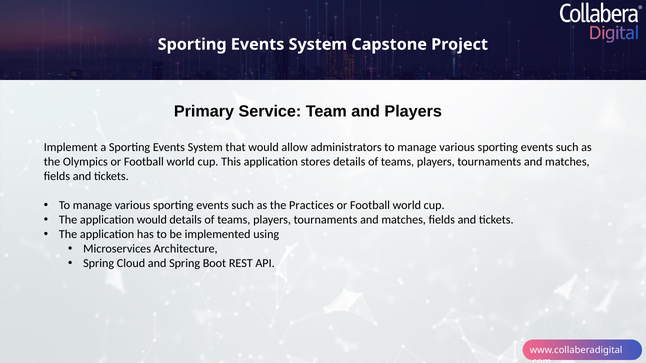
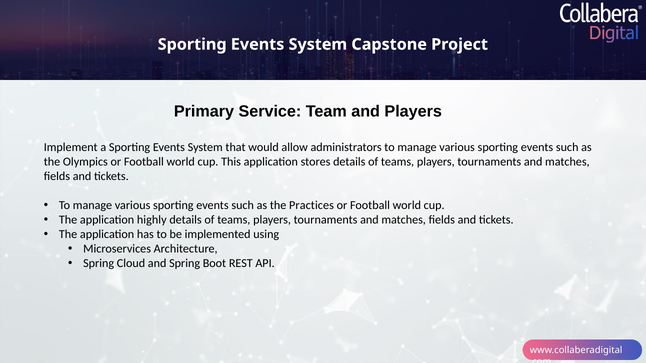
application would: would -> highly
